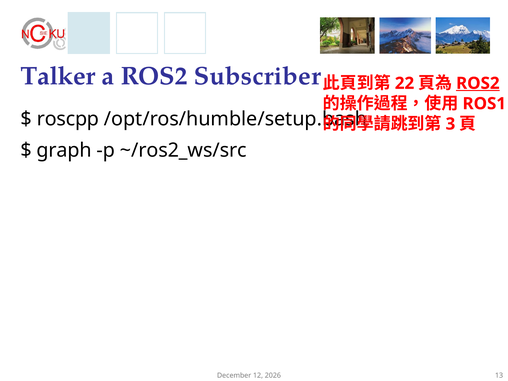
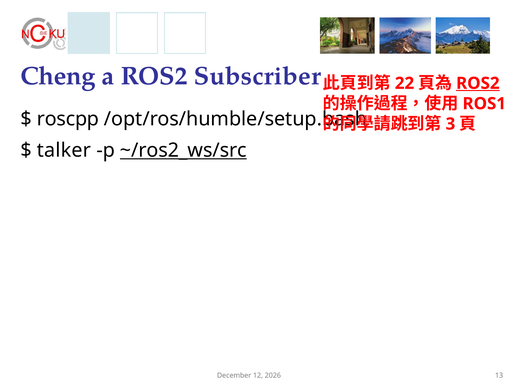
Talker: Talker -> Cheng
graph: graph -> talker
~/ros2_ws/src underline: none -> present
